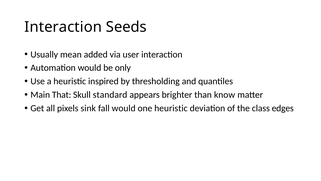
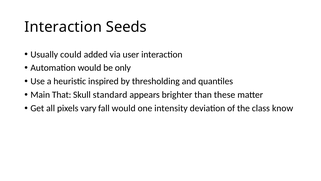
mean: mean -> could
know: know -> these
sink: sink -> vary
one heuristic: heuristic -> intensity
edges: edges -> know
